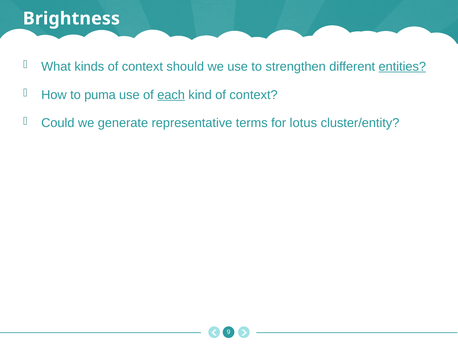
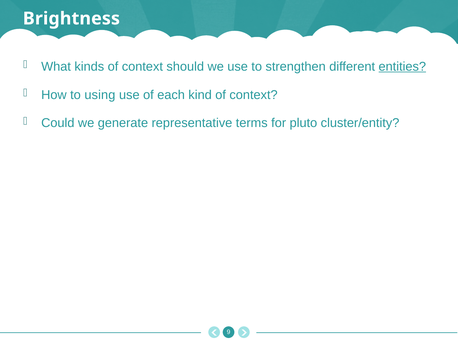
puma: puma -> using
each underline: present -> none
lotus: lotus -> pluto
